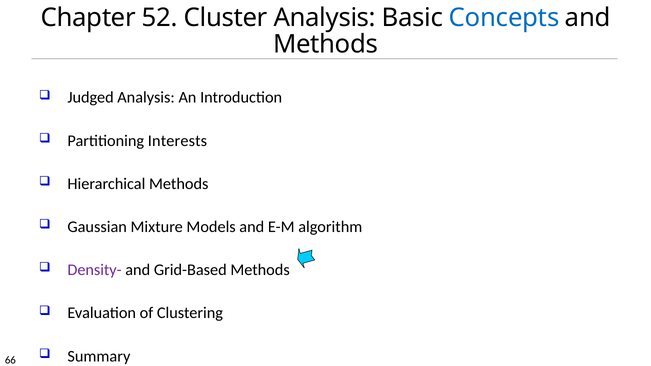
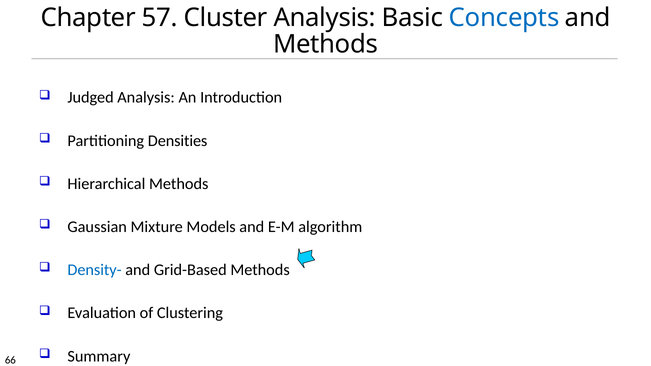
52: 52 -> 57
Interests: Interests -> Densities
Density- colour: purple -> blue
